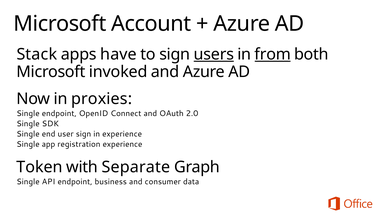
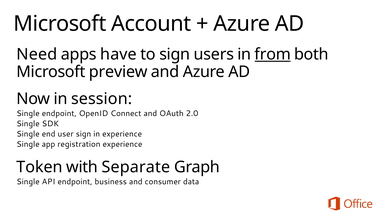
Stack: Stack -> Need
users underline: present -> none
invoked: invoked -> preview
proxies: proxies -> session
